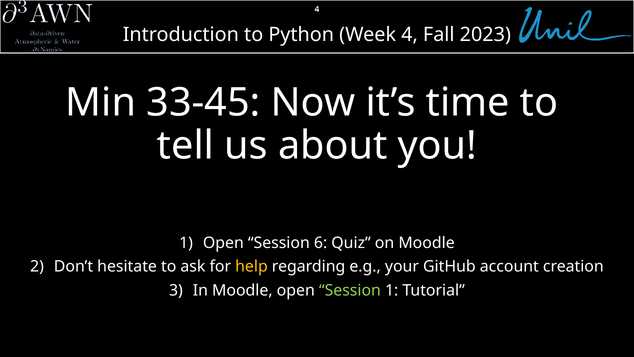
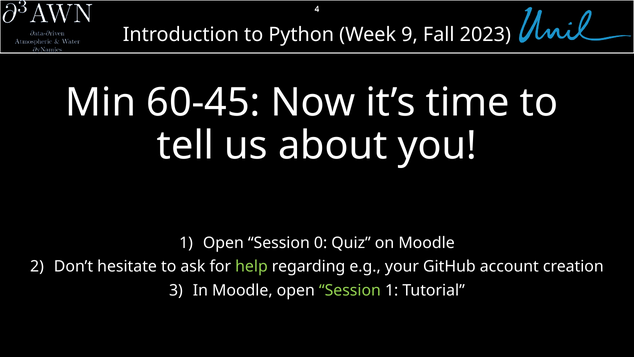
4: 4 -> 9
33-45: 33-45 -> 60-45
6: 6 -> 0
help colour: yellow -> light green
